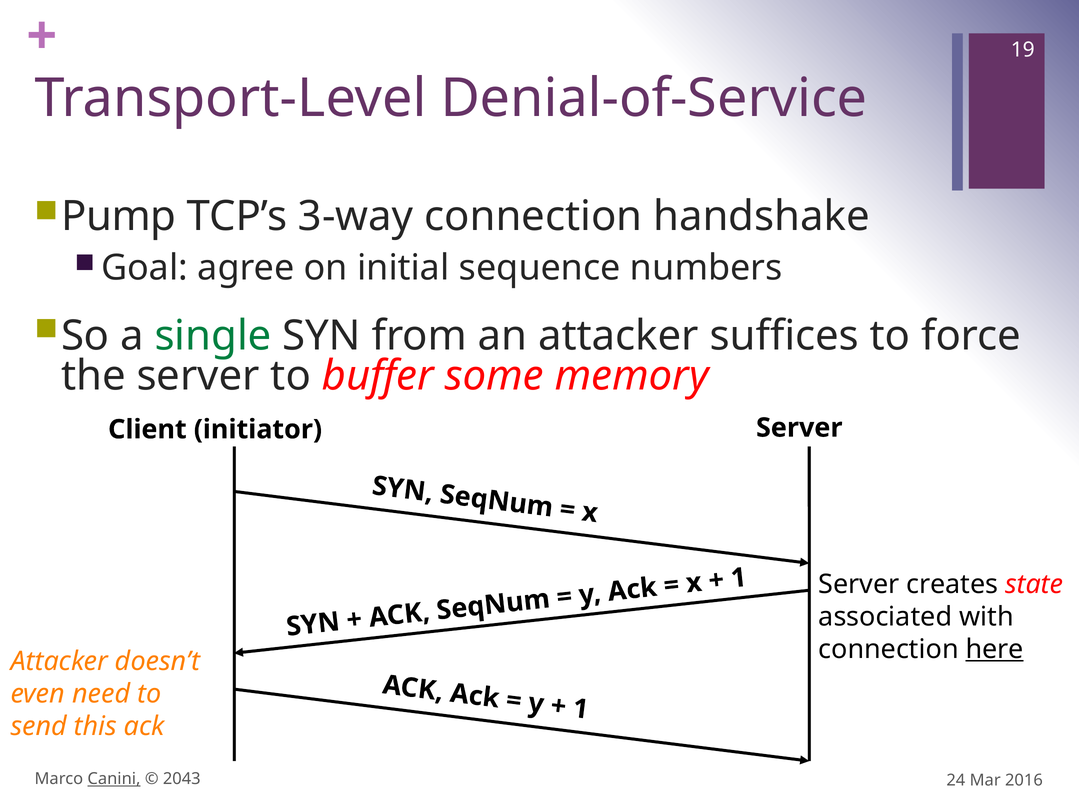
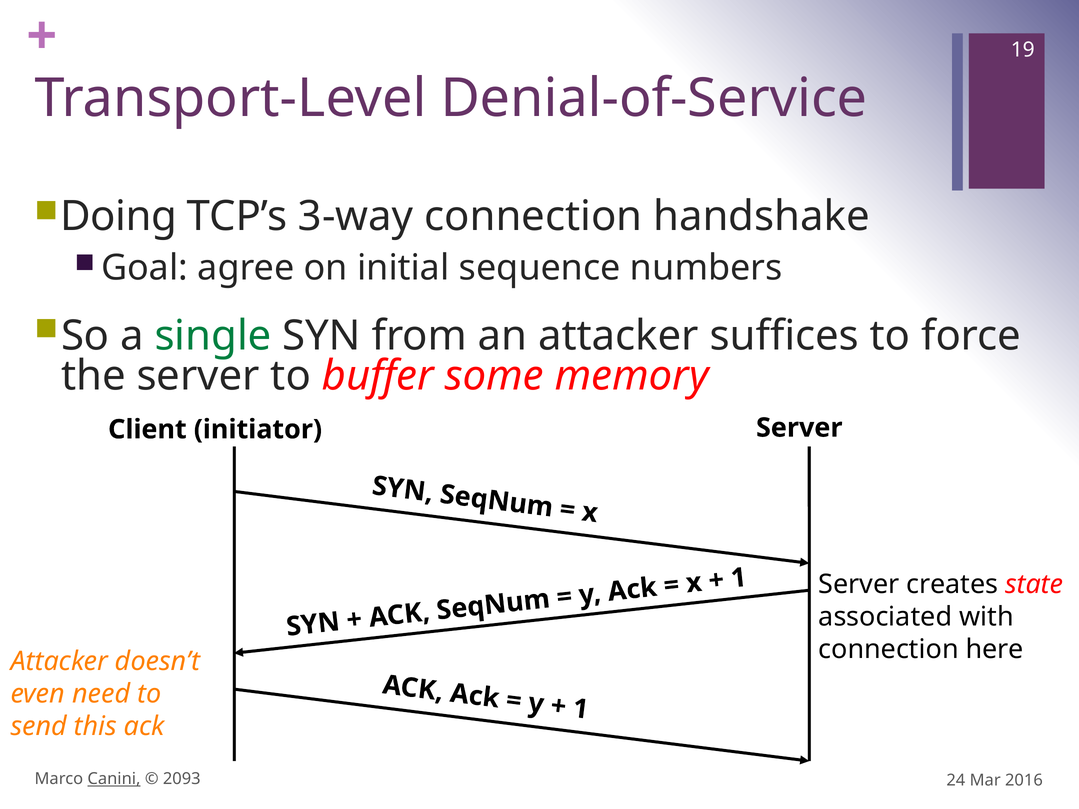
Pump: Pump -> Doing
here underline: present -> none
2043: 2043 -> 2093
